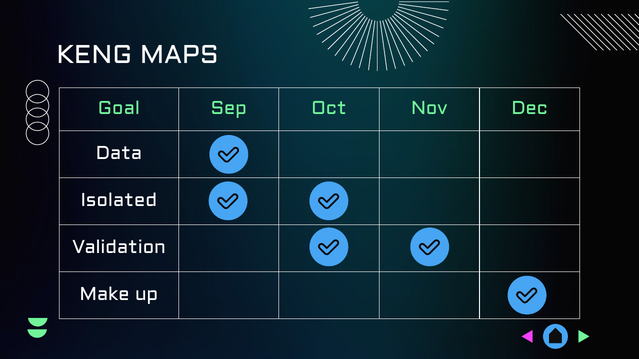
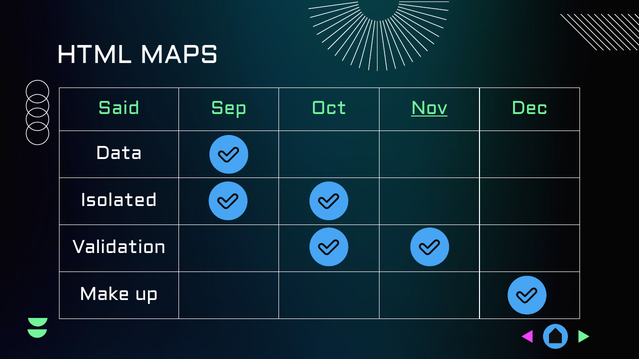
KENG: KENG -> HTML
Goal: Goal -> Said
Nov underline: none -> present
